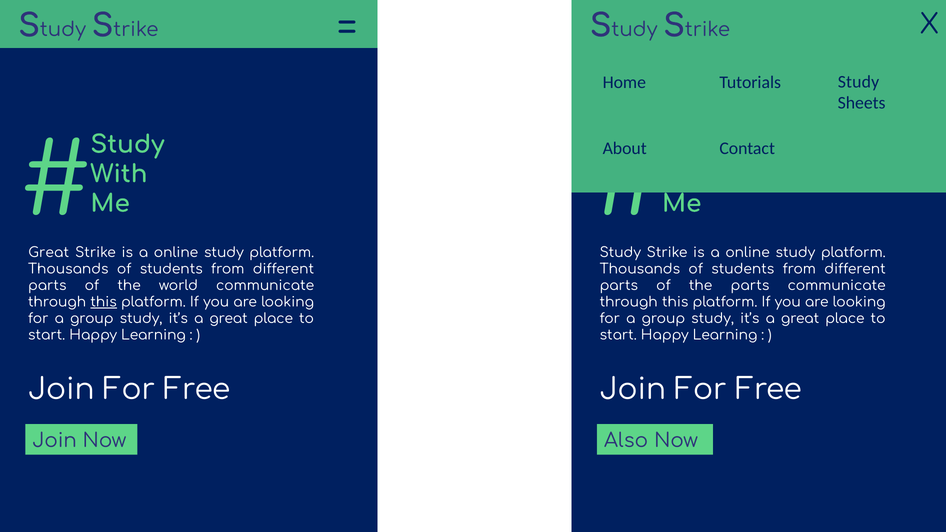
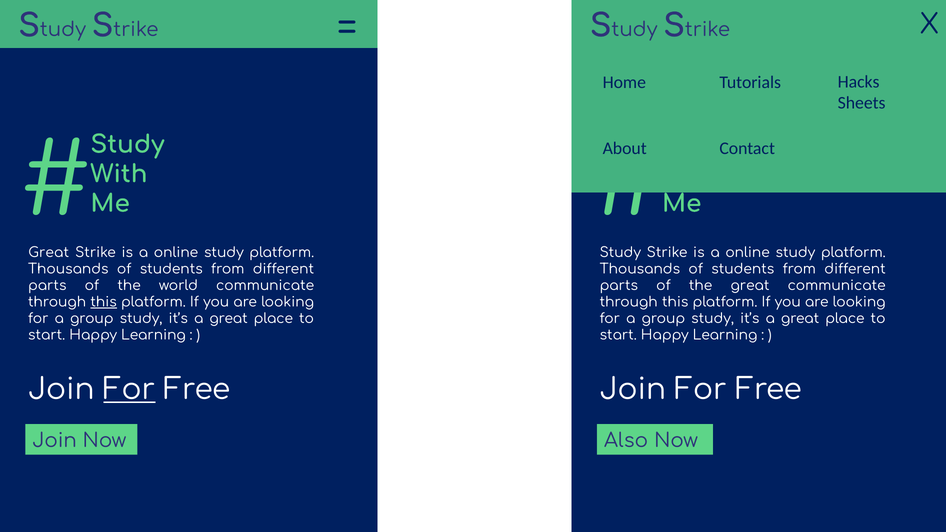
Tutorials Study: Study -> Hacks
the parts: parts -> great
For at (129, 390) underline: none -> present
